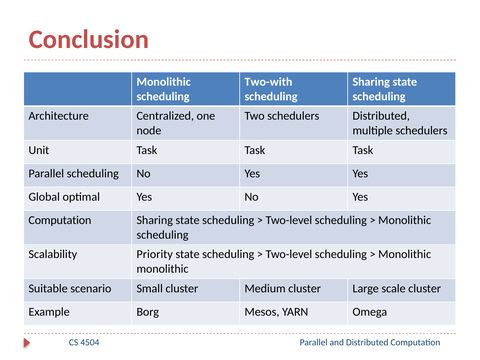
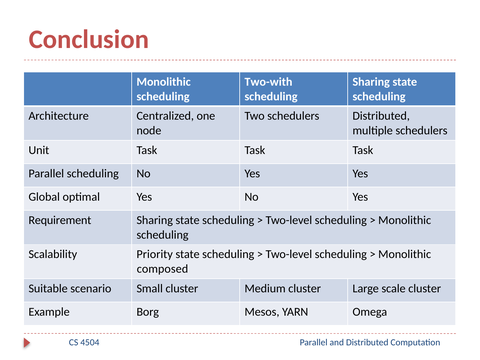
Computation at (60, 220): Computation -> Requirement
monolithic at (163, 269): monolithic -> composed
